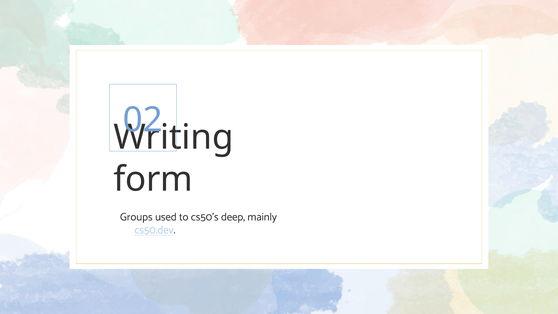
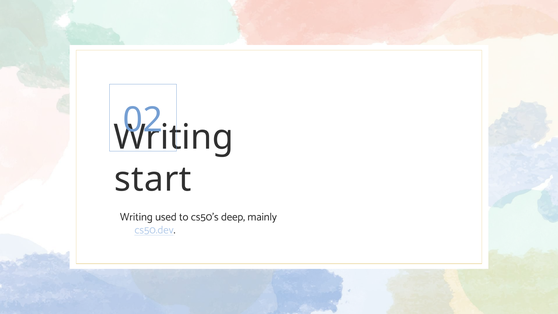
form: form -> start
Groups at (136, 217): Groups -> Writing
